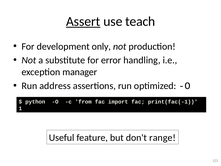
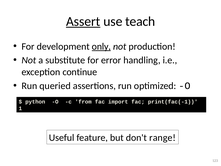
only underline: none -> present
manager: manager -> continue
address: address -> queried
